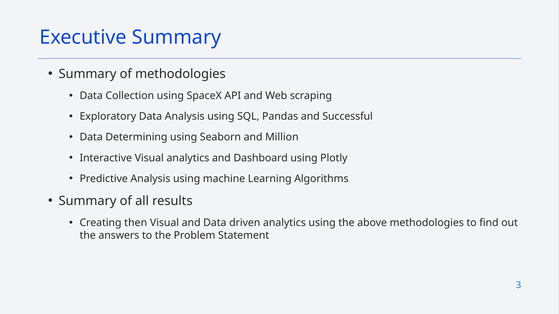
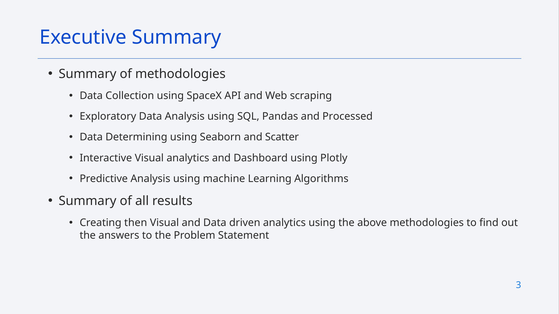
Successful: Successful -> Processed
Million: Million -> Scatter
